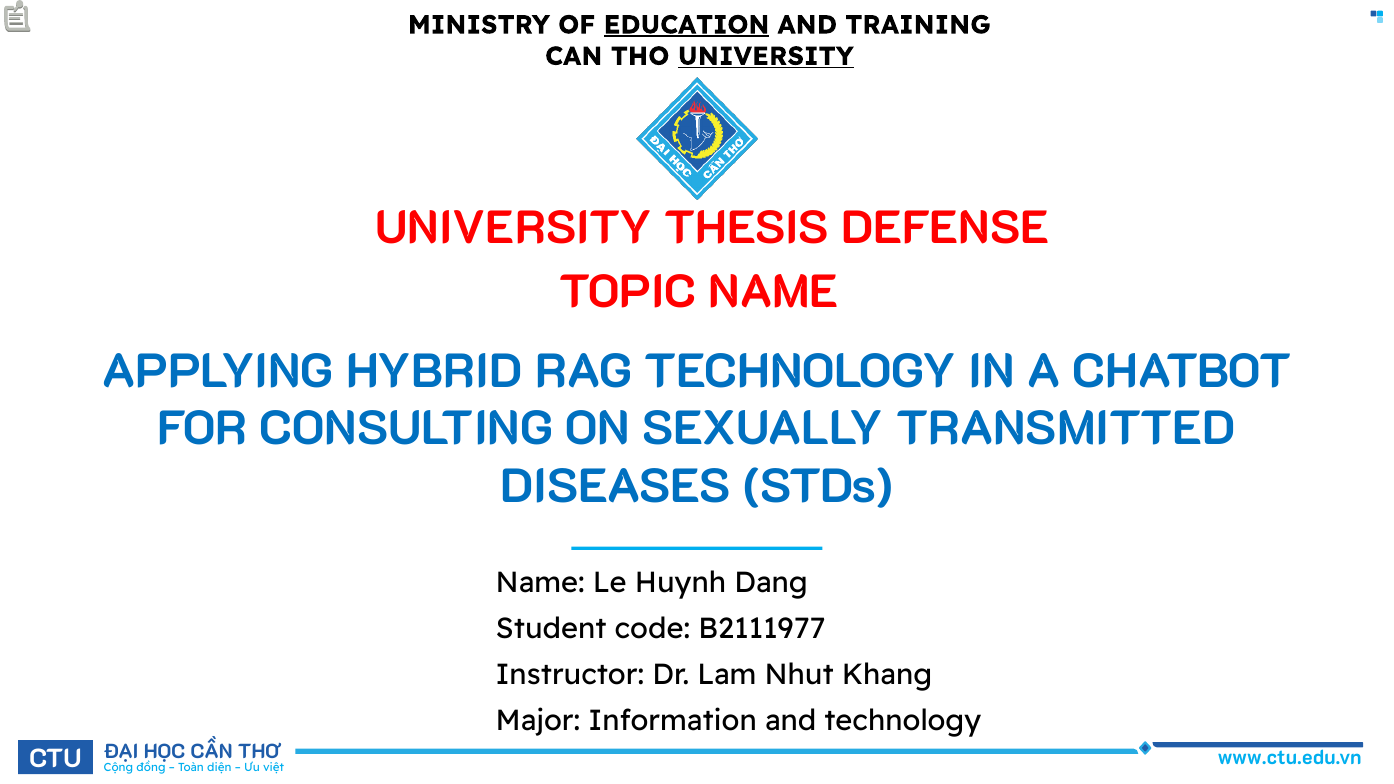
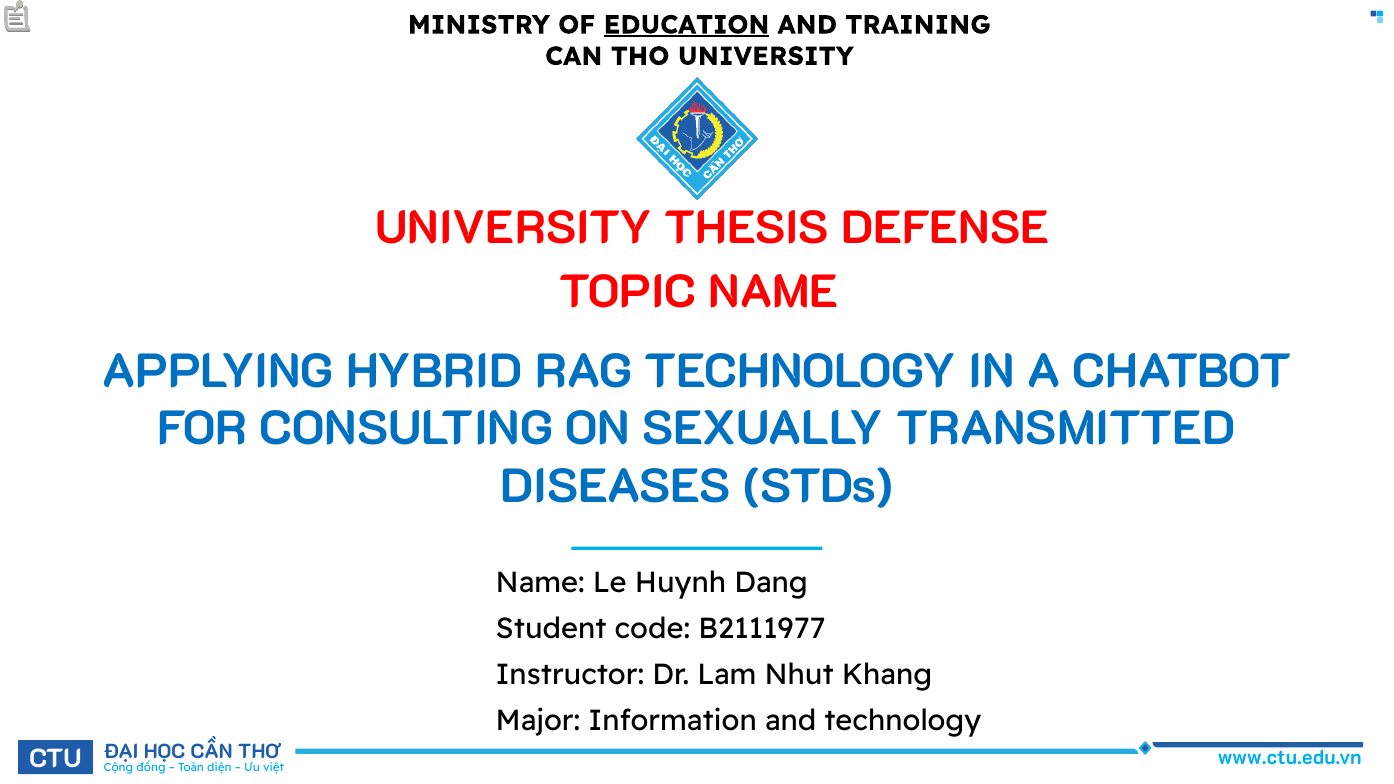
UNIVERSITY at (766, 56) underline: present -> none
